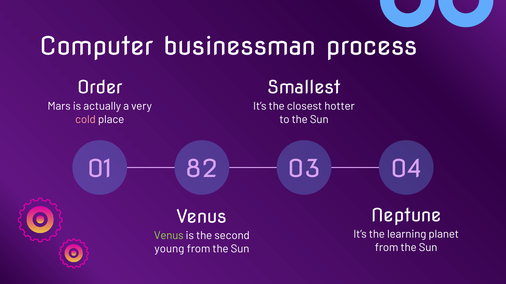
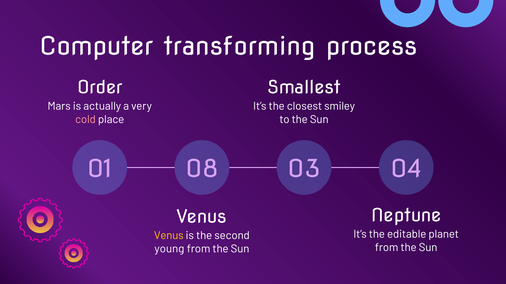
businessman: businessman -> transforming
hotter: hotter -> smiley
82: 82 -> 08
learning: learning -> editable
Venus at (169, 236) colour: light green -> yellow
